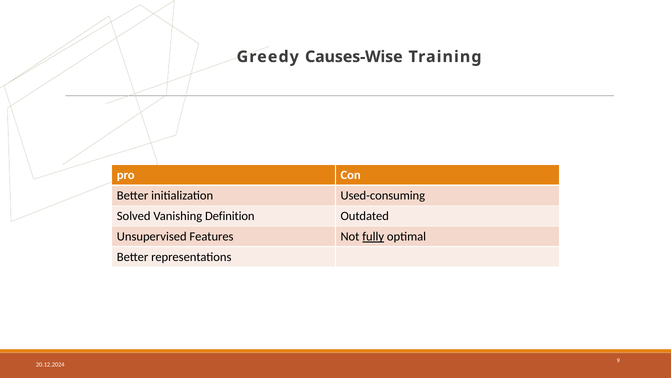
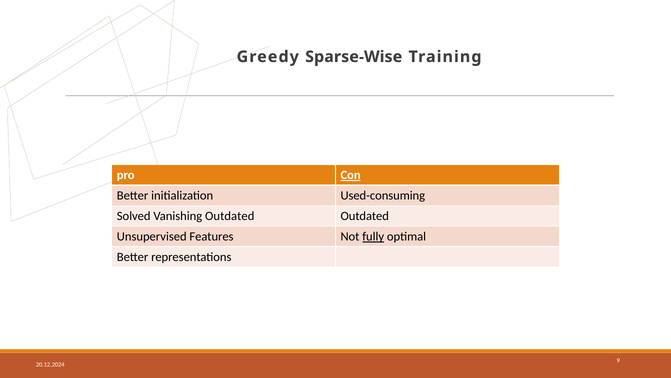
Causes-Wise: Causes-Wise -> Sparse-Wise
Con underline: none -> present
Vanishing Definition: Definition -> Outdated
